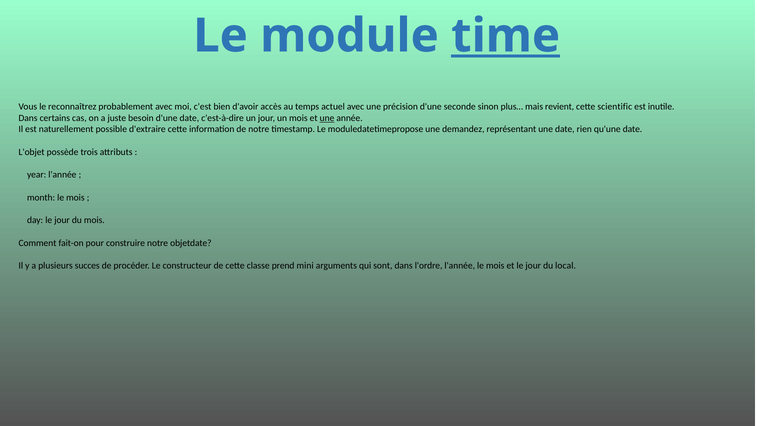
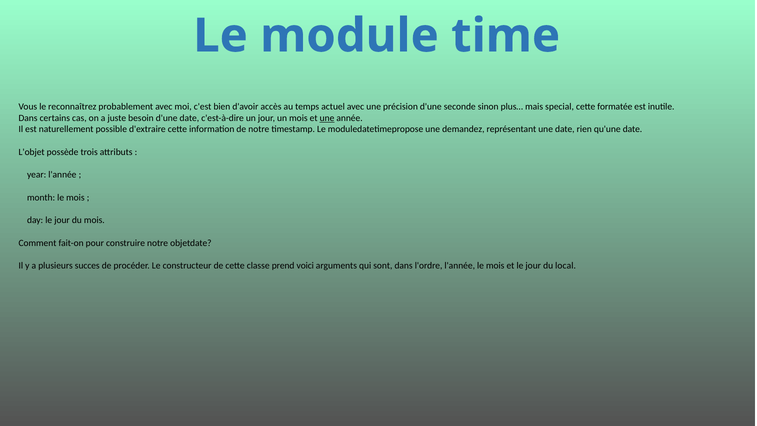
time underline: present -> none
revient: revient -> special
scientific: scientific -> formatée
mini: mini -> voici
